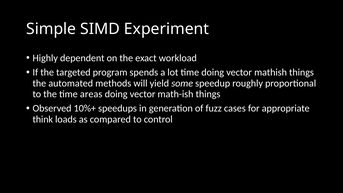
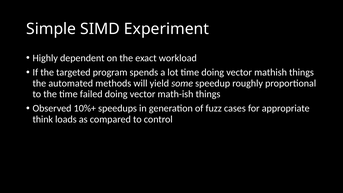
areas: areas -> failed
